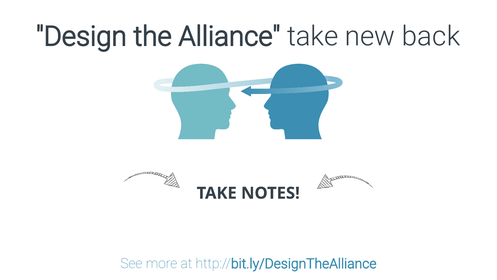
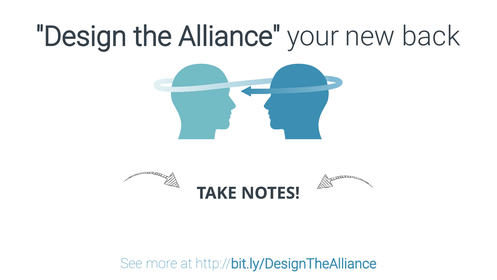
Alliance take: take -> your
